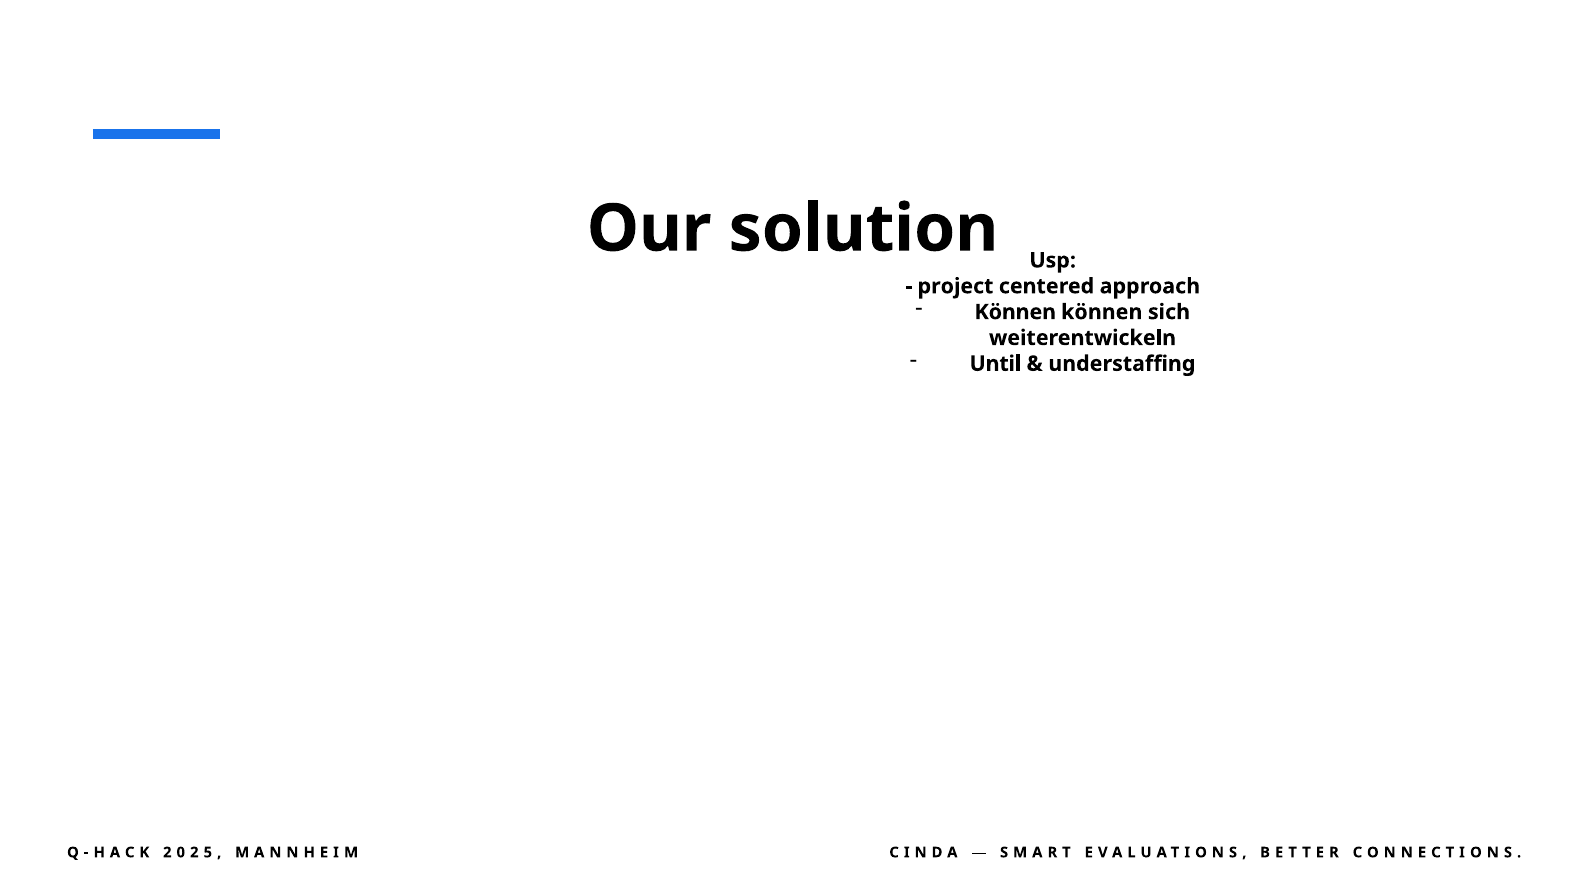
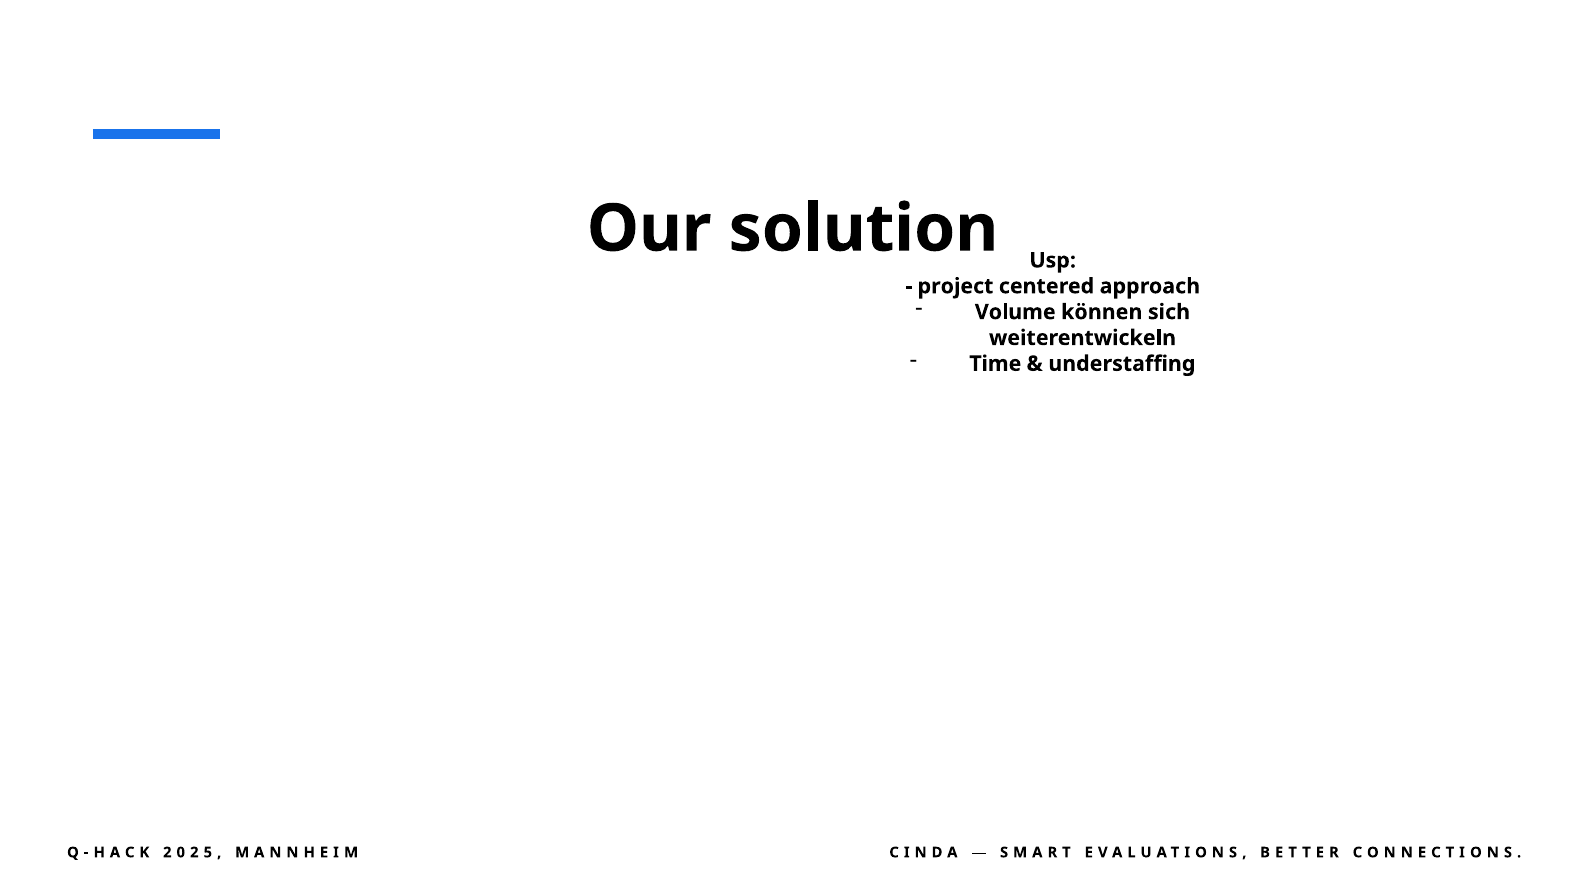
Können at (1015, 312): Können -> Volume
Until: Until -> Time
